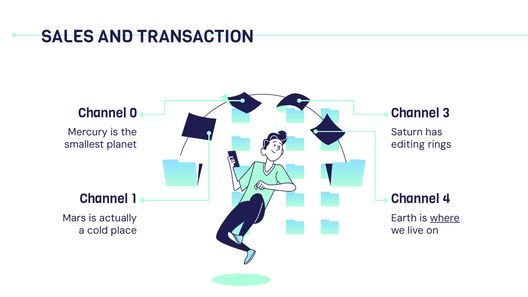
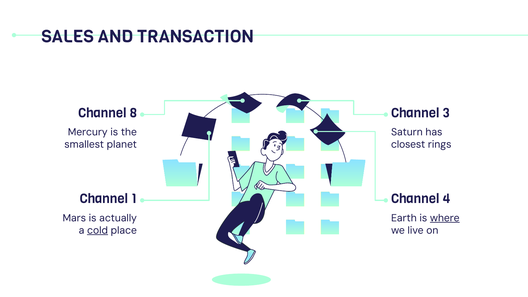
0: 0 -> 8
editing: editing -> closest
cold underline: none -> present
